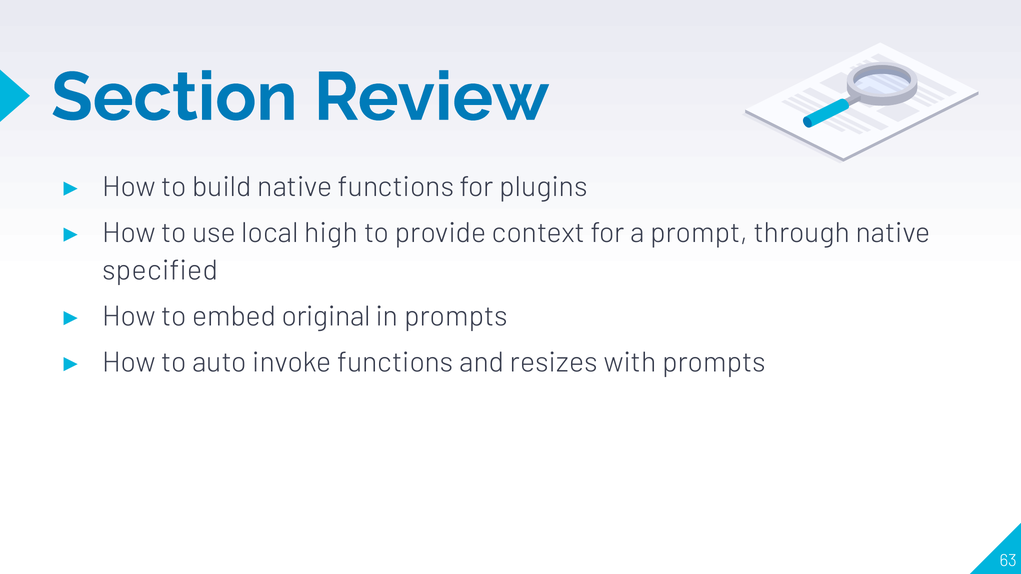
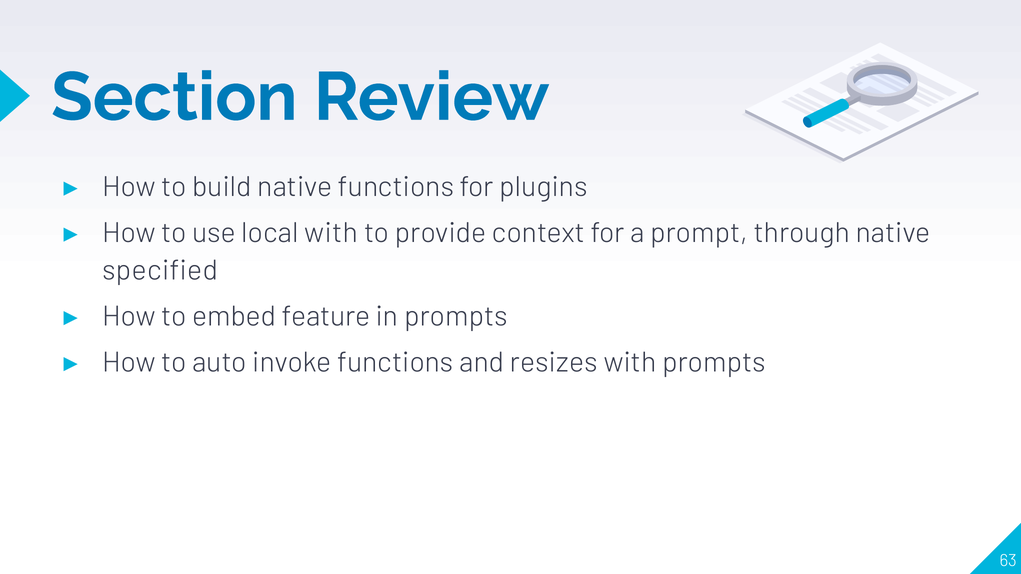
local high: high -> with
original: original -> feature
